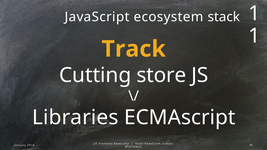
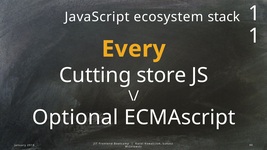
Track: Track -> Every
Libraries: Libraries -> Optional
